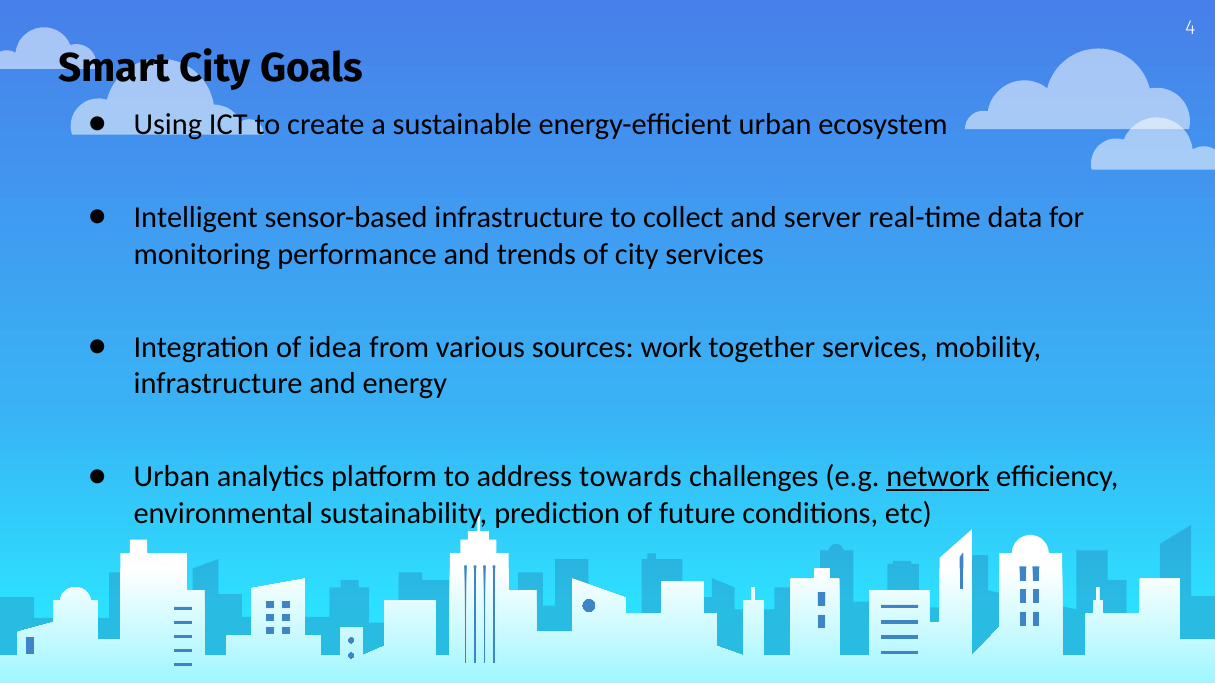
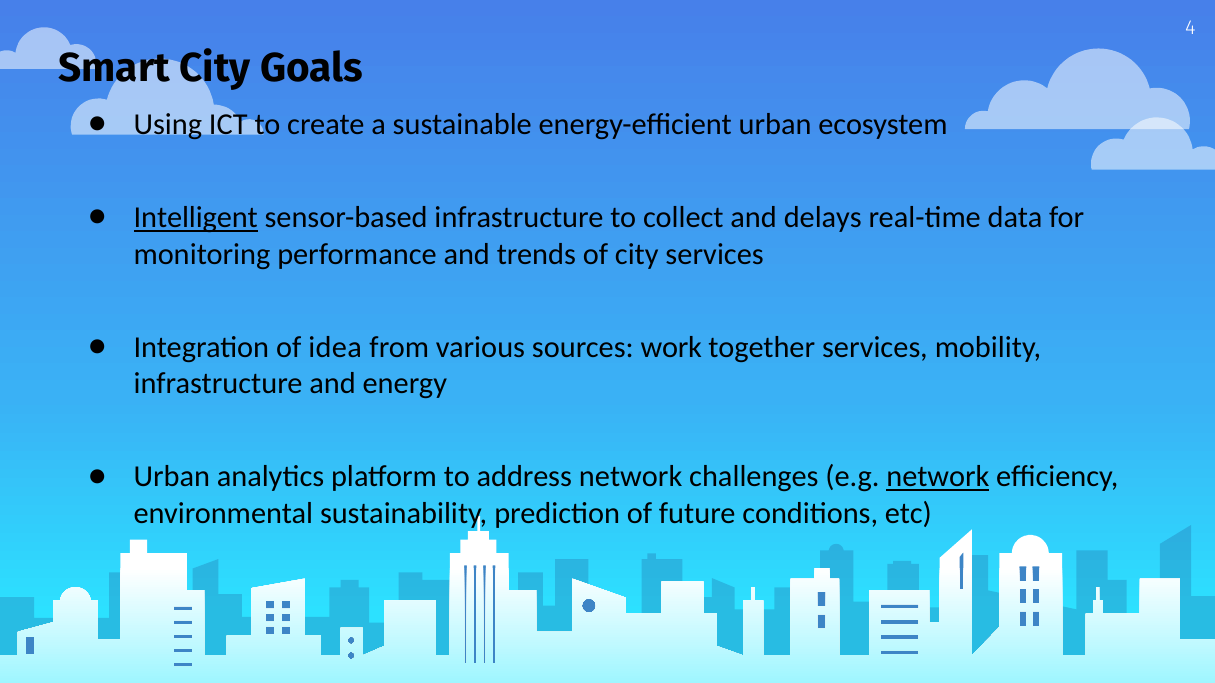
Intelligent underline: none -> present
server: server -> delays
address towards: towards -> network
